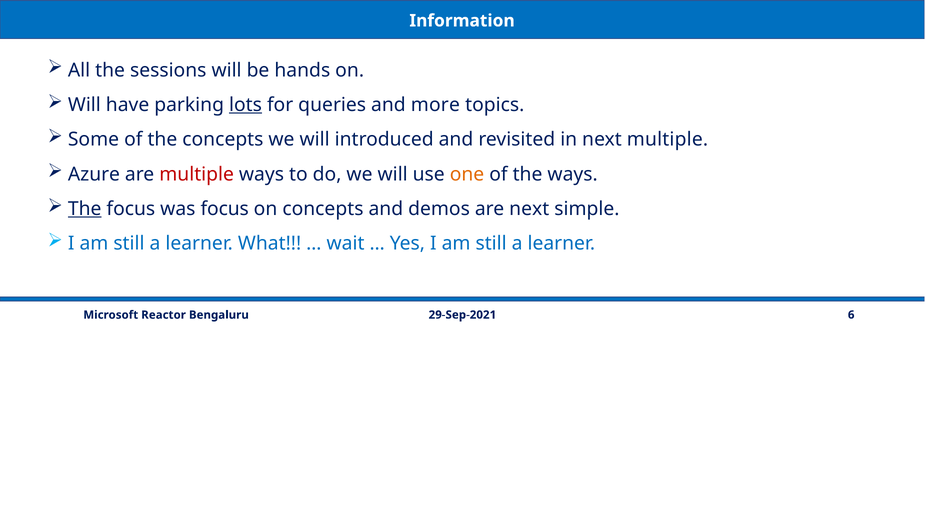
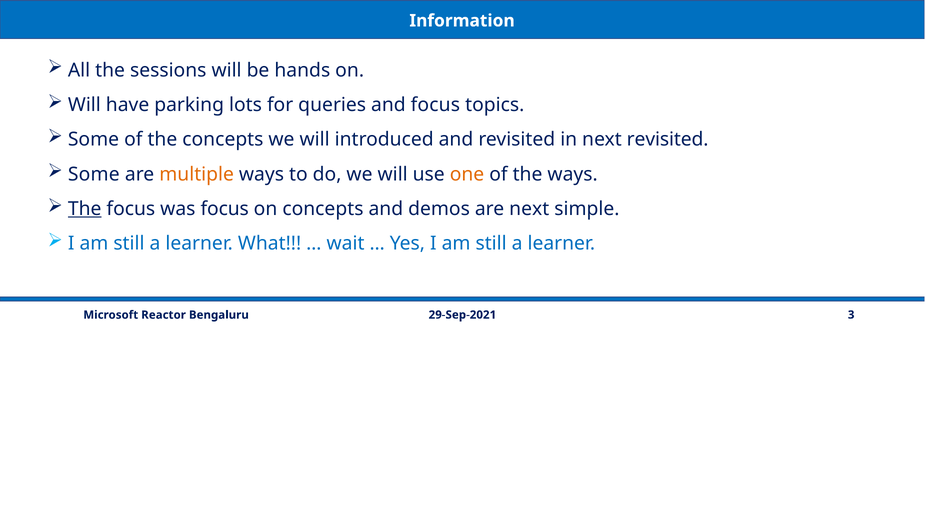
lots underline: present -> none
and more: more -> focus
next multiple: multiple -> revisited
Azure at (94, 174): Azure -> Some
multiple at (197, 174) colour: red -> orange
6: 6 -> 3
